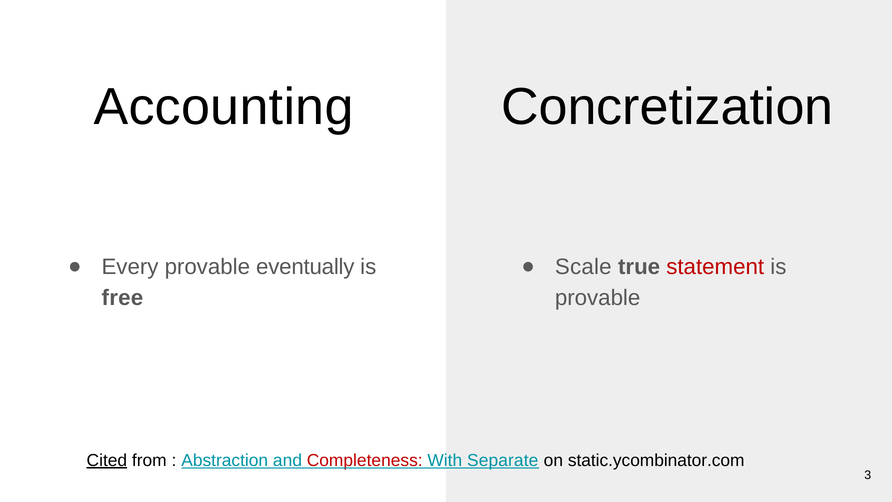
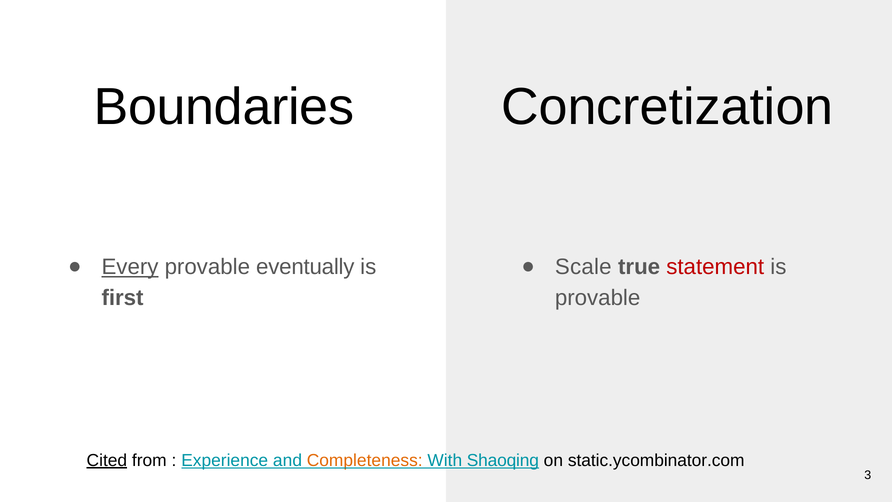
Accounting: Accounting -> Boundaries
Every underline: none -> present
free: free -> first
Abstraction: Abstraction -> Experience
Completeness colour: red -> orange
Separate: Separate -> Shaoqing
